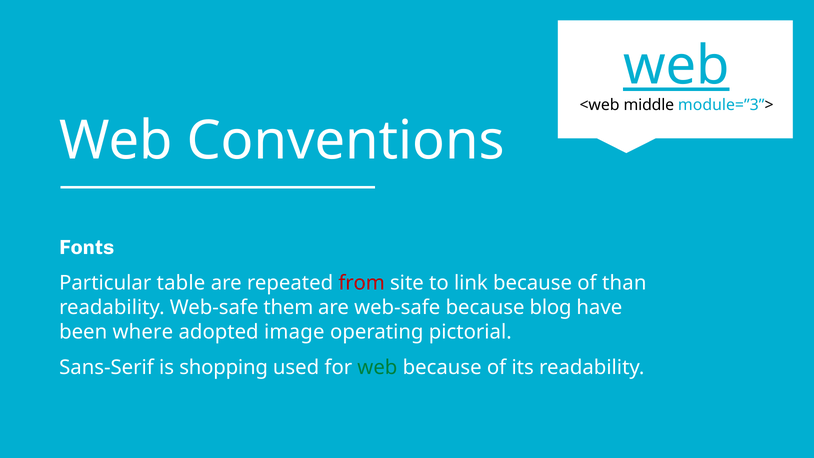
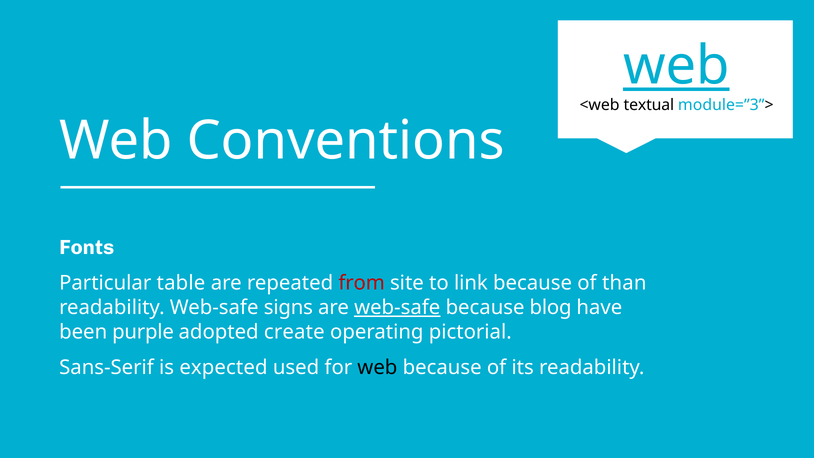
middle: middle -> textual
them: them -> signs
web-safe at (397, 307) underline: none -> present
where: where -> purple
image: image -> create
shopping: shopping -> expected
web at (377, 368) colour: green -> black
